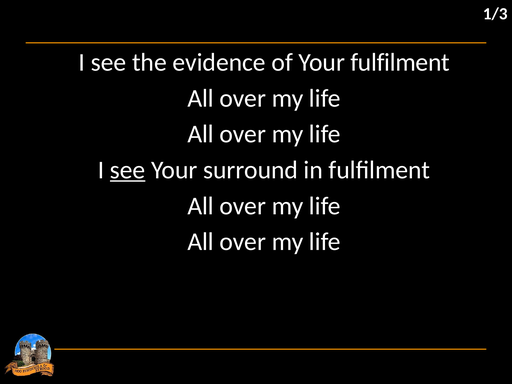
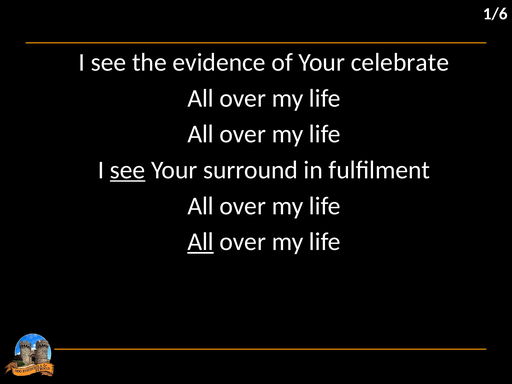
1/3: 1/3 -> 1/6
Your fulfilment: fulfilment -> celebrate
All at (201, 242) underline: none -> present
